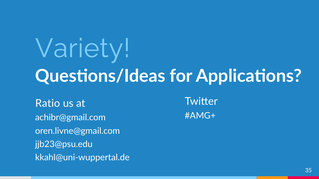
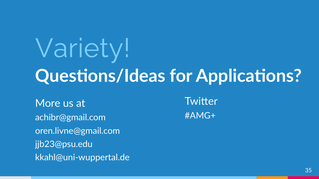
Ratio: Ratio -> More
